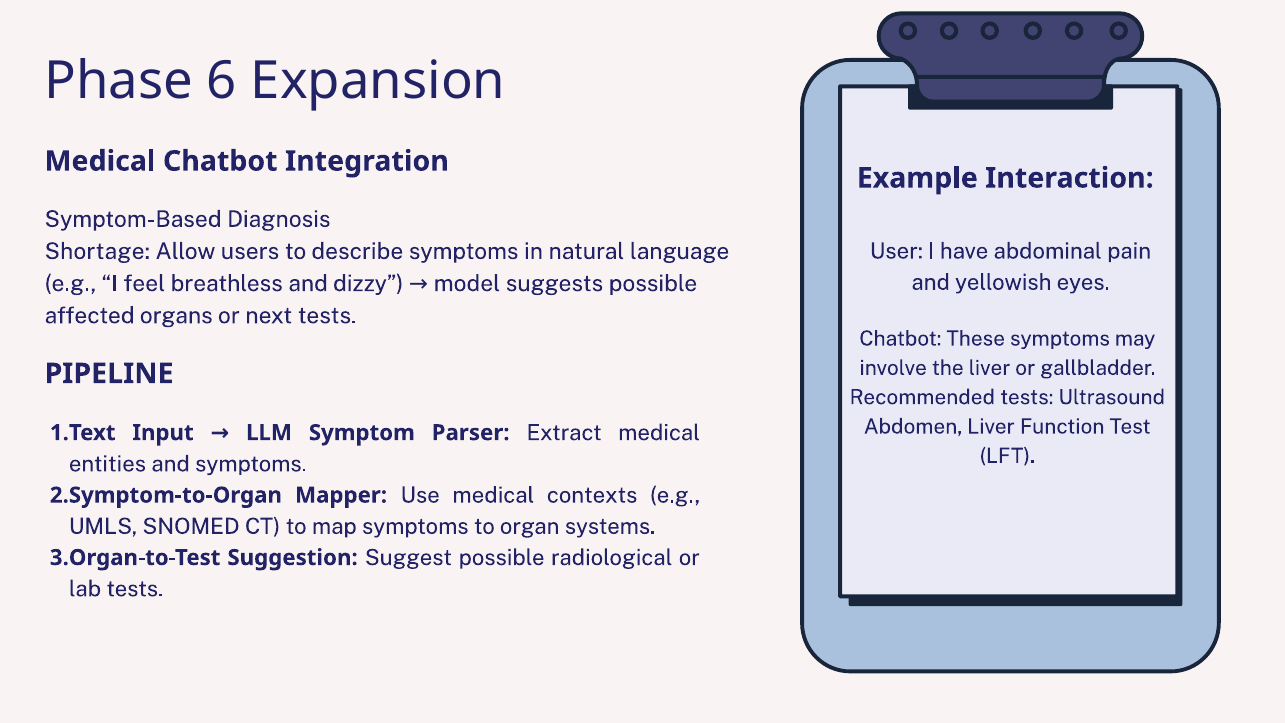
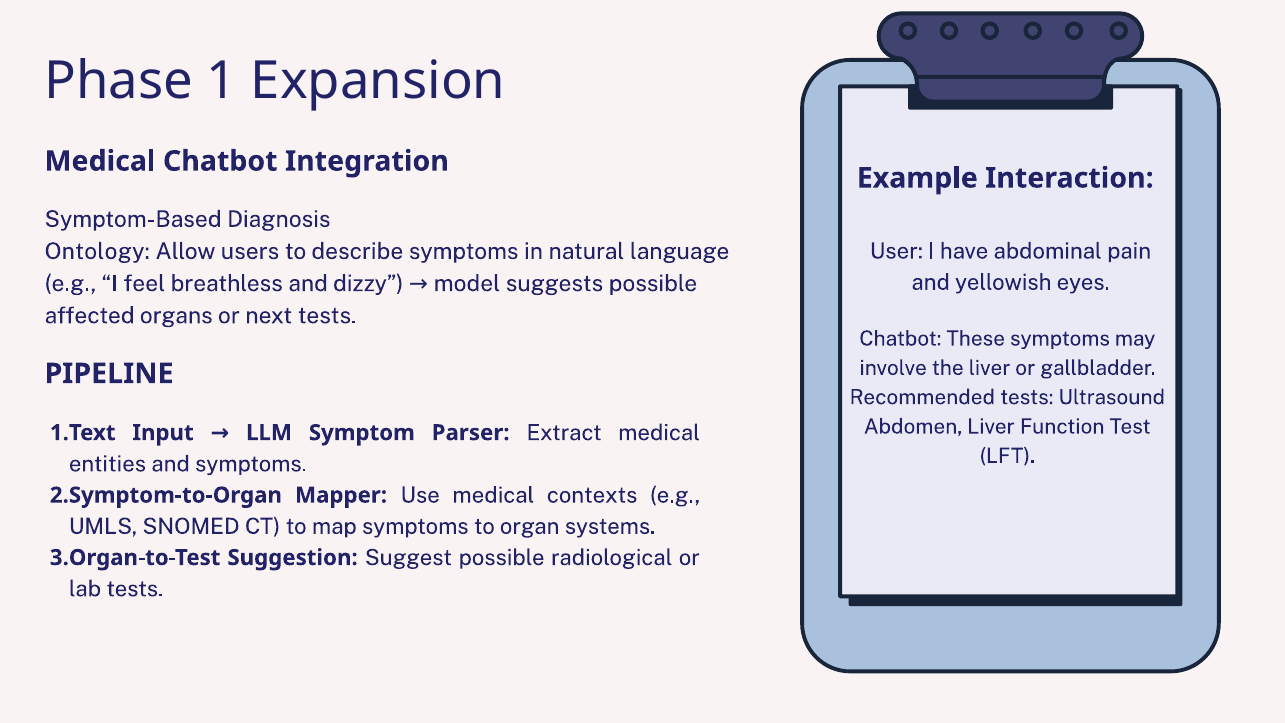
6: 6 -> 1
Shortage: Shortage -> Ontology
